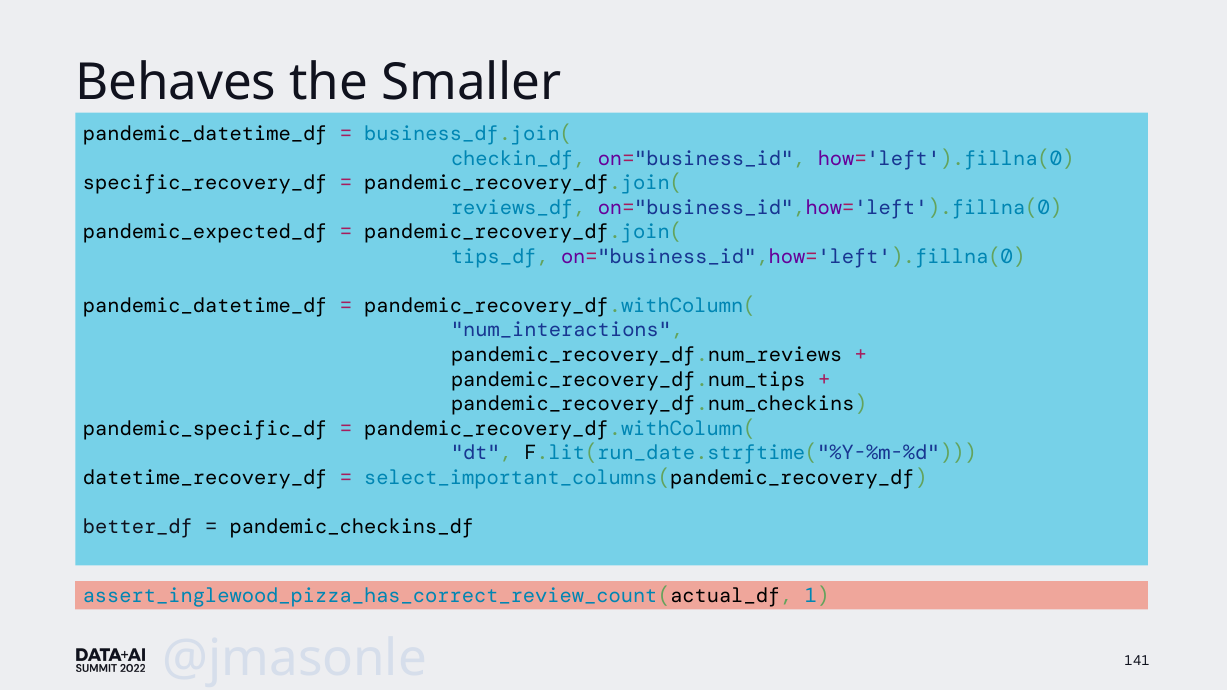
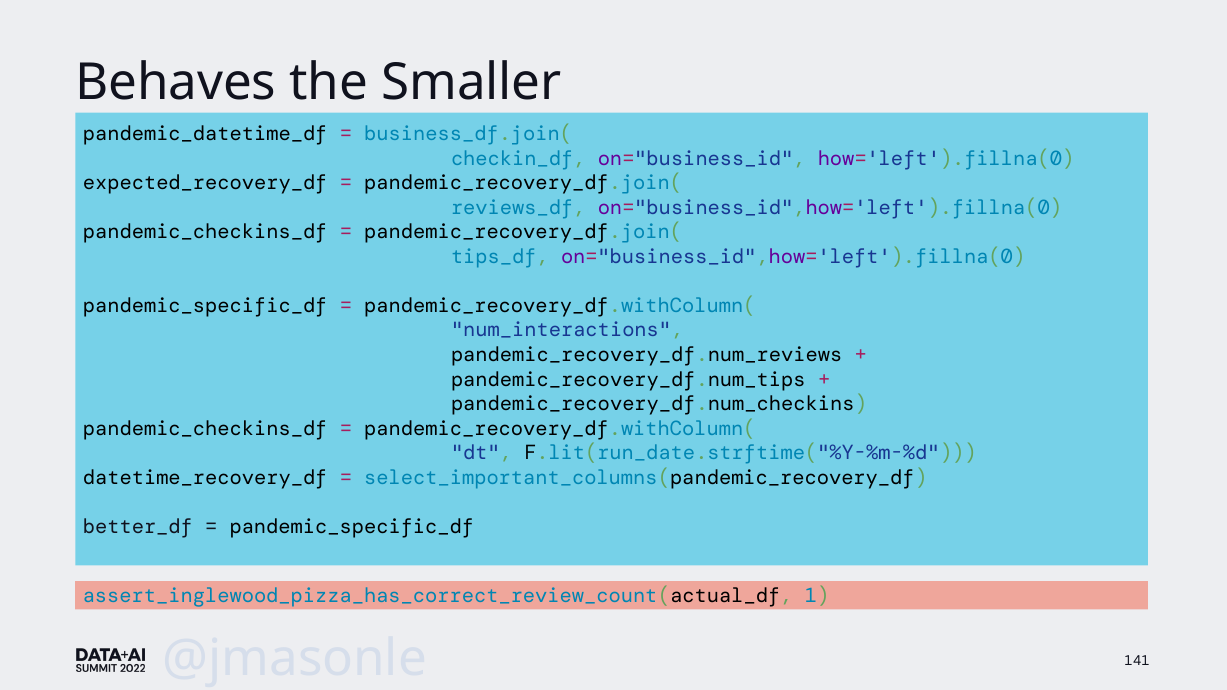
specific_recovery_df: specific_recovery_df -> expected_recovery_df
pandemic_expected_df at (205, 232): pandemic_expected_df -> pandemic_checkins_df
pandemic_datetime_df at (205, 306): pandemic_datetime_df -> pandemic_specific_df
pandemic_specific_df at (205, 429): pandemic_specific_df -> pandemic_checkins_df
pandemic_checkins_df at (352, 527): pandemic_checkins_df -> pandemic_specific_df
